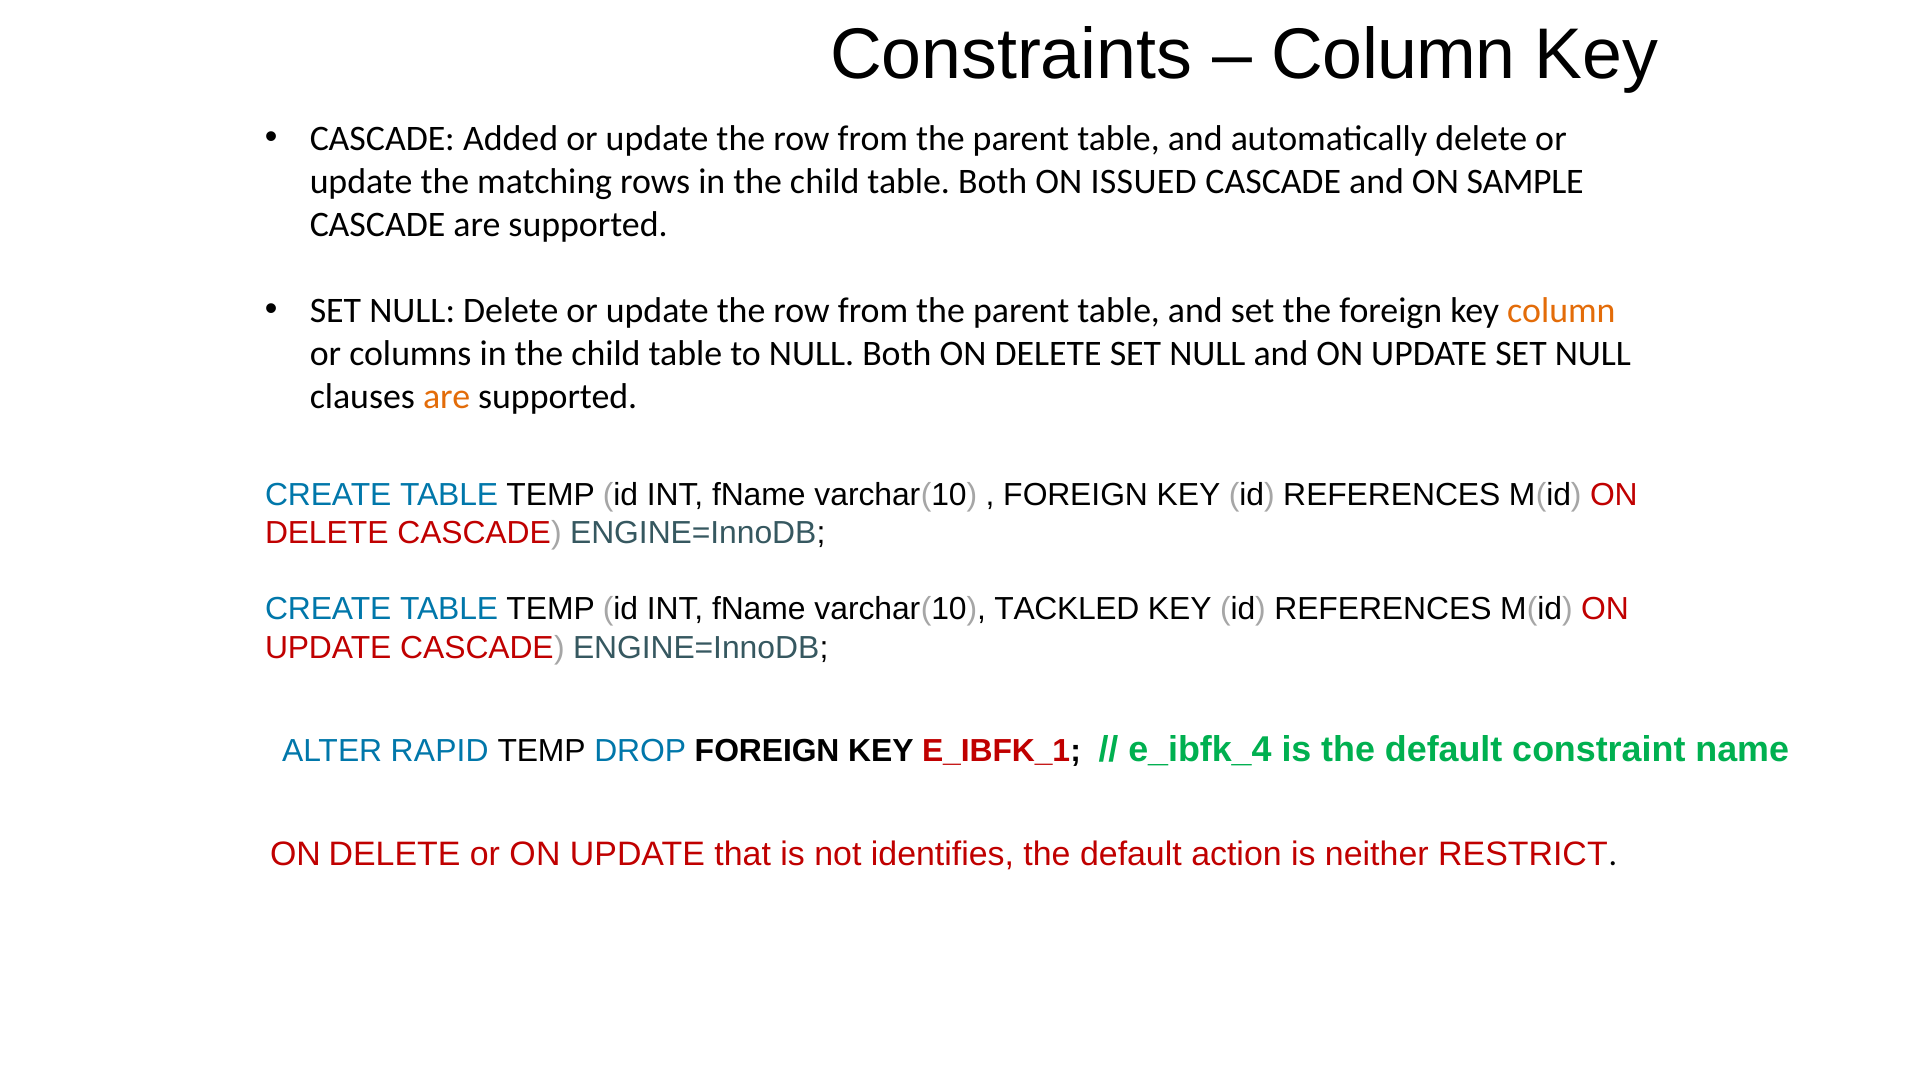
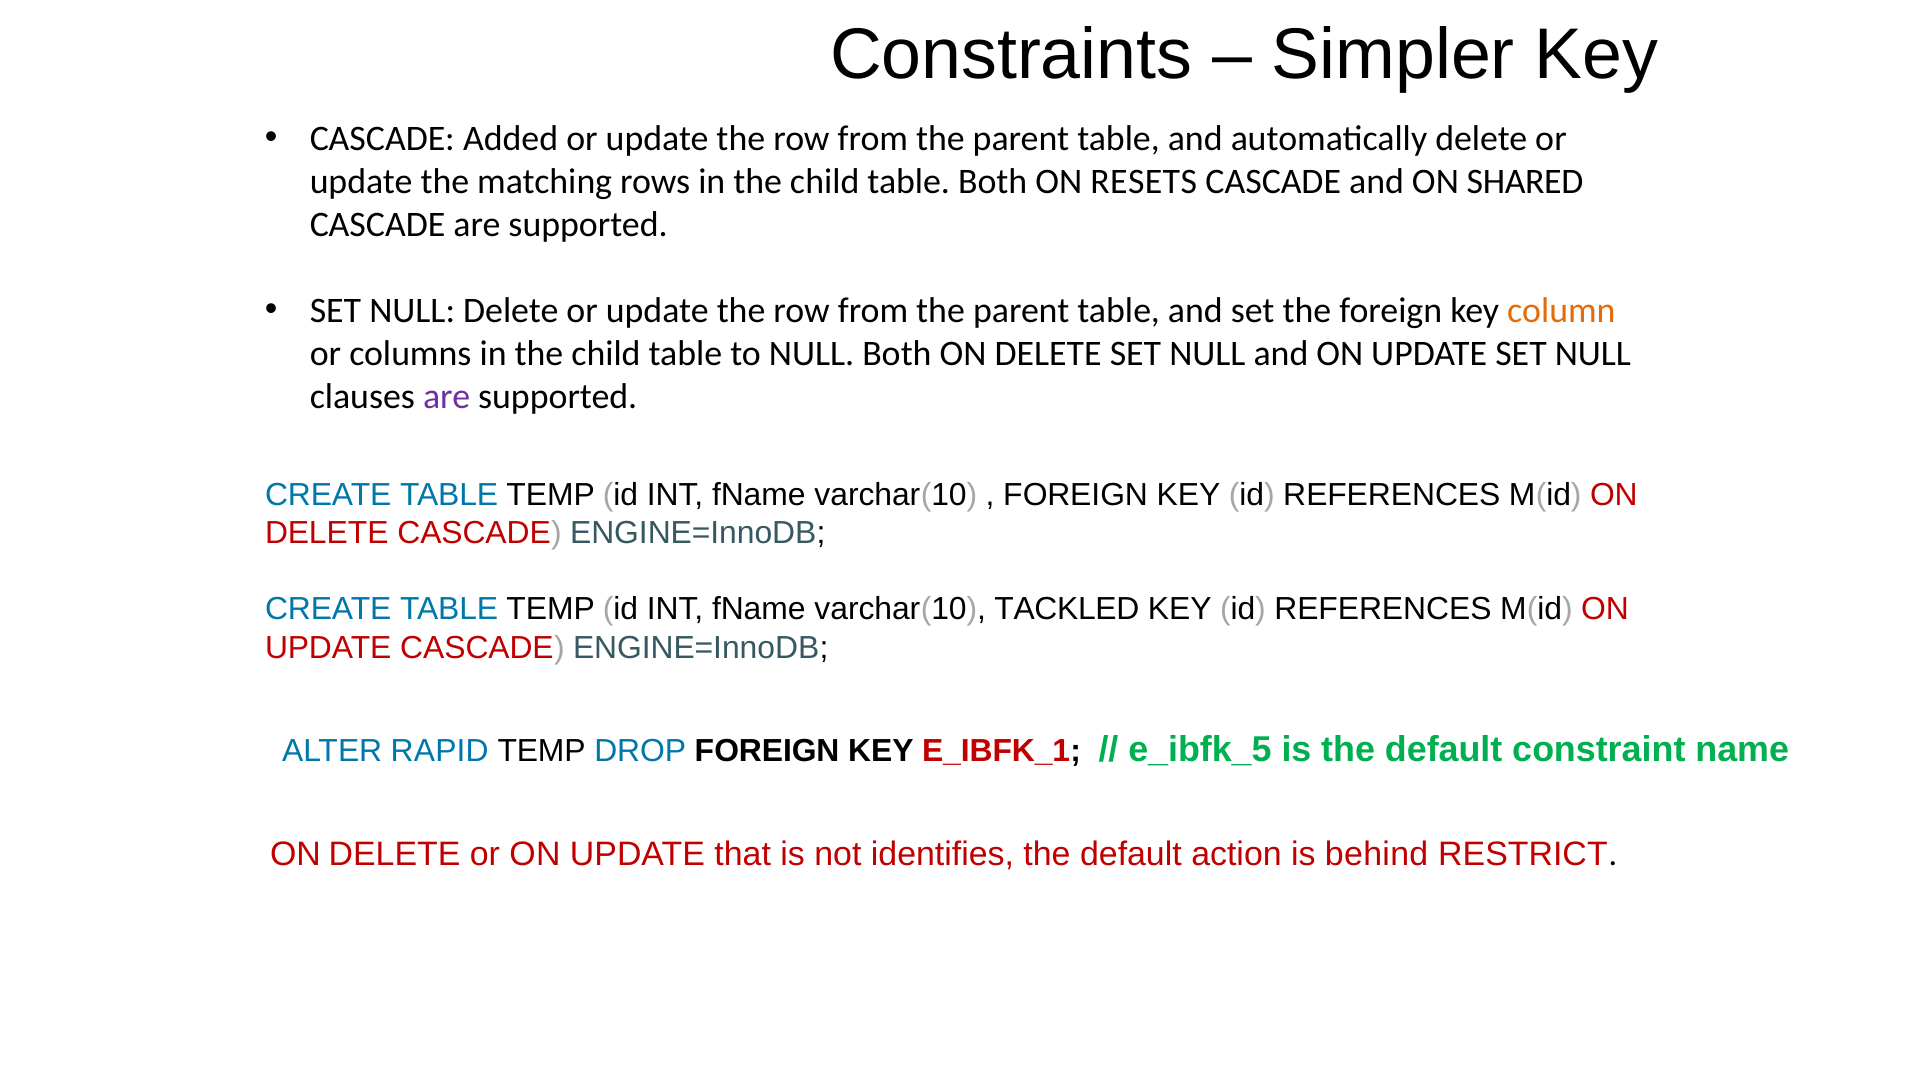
Column at (1394, 55): Column -> Simpler
ISSUED: ISSUED -> RESETS
SAMPLE: SAMPLE -> SHARED
are at (447, 397) colour: orange -> purple
e_ibfk_4: e_ibfk_4 -> e_ibfk_5
neither: neither -> behind
